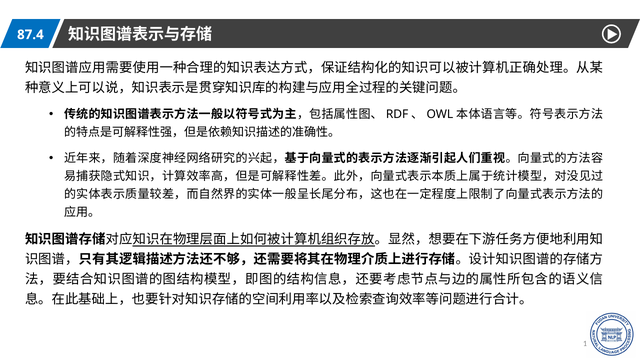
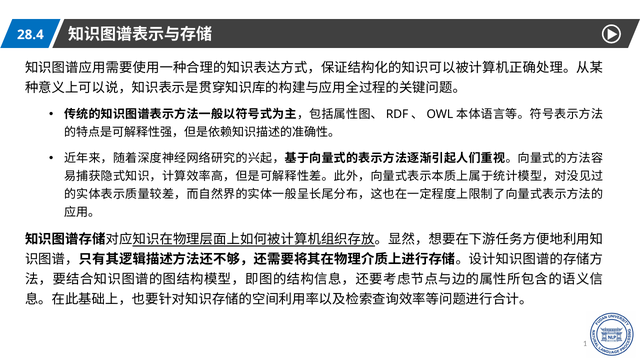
87.4: 87.4 -> 28.4
